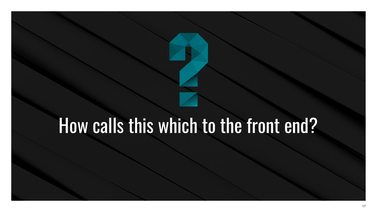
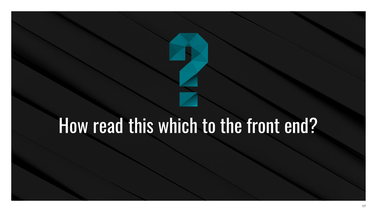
calls: calls -> read
